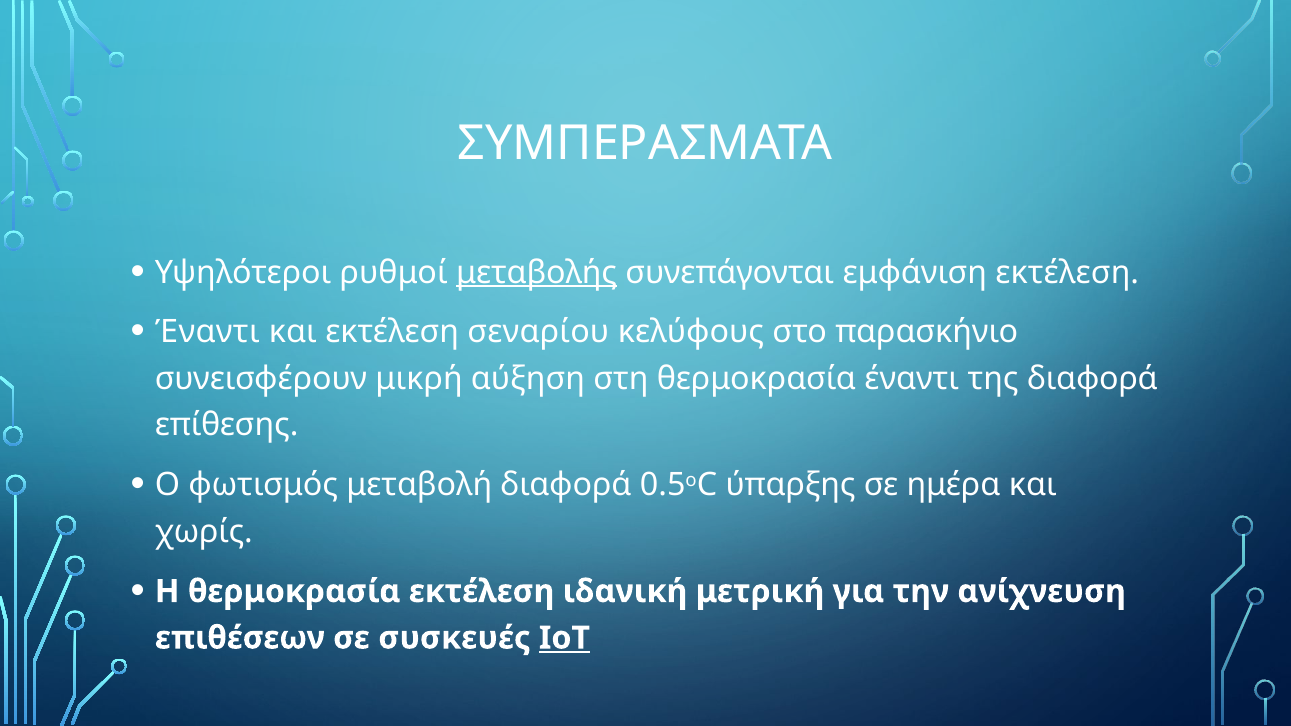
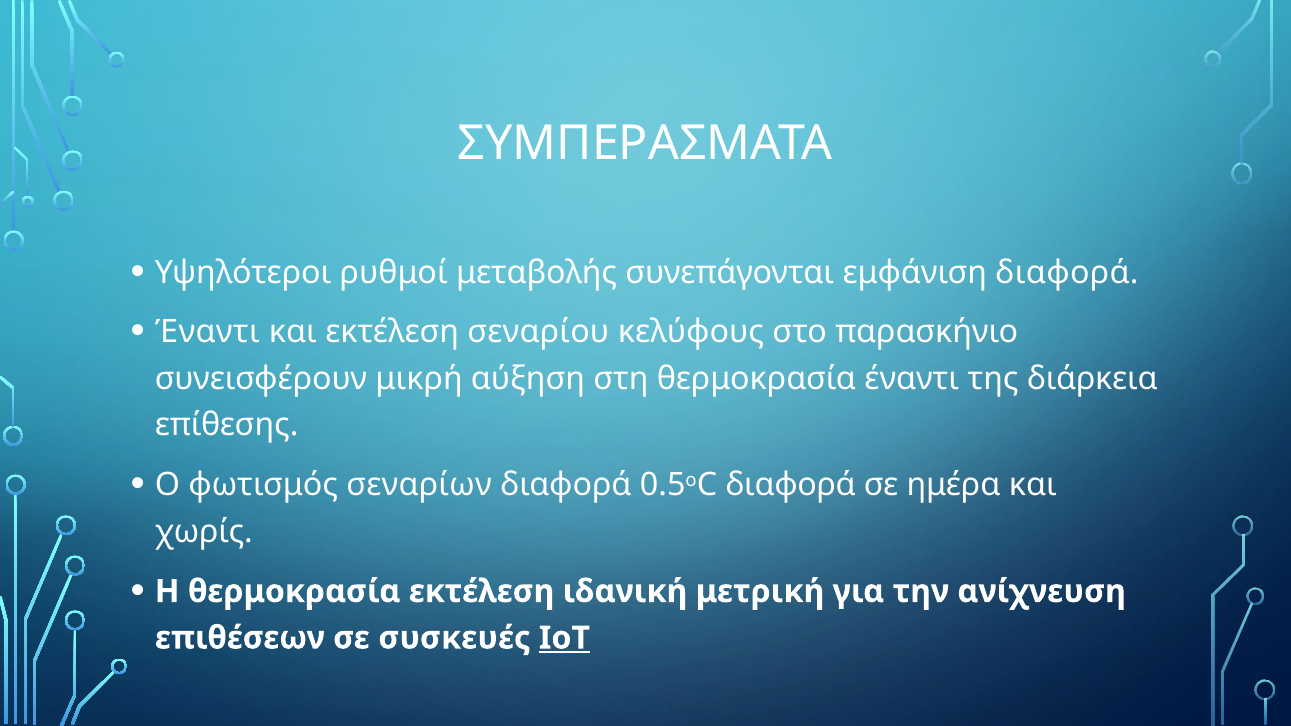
μεταβολής underline: present -> none
εμφάνιση εκτέλεση: εκτέλεση -> διαφορά
της διαφορά: διαφορά -> διάρκεια
μεταβολή: μεταβολή -> σεναρίων
0.5οC ύπαρξης: ύπαρξης -> διαφορά
